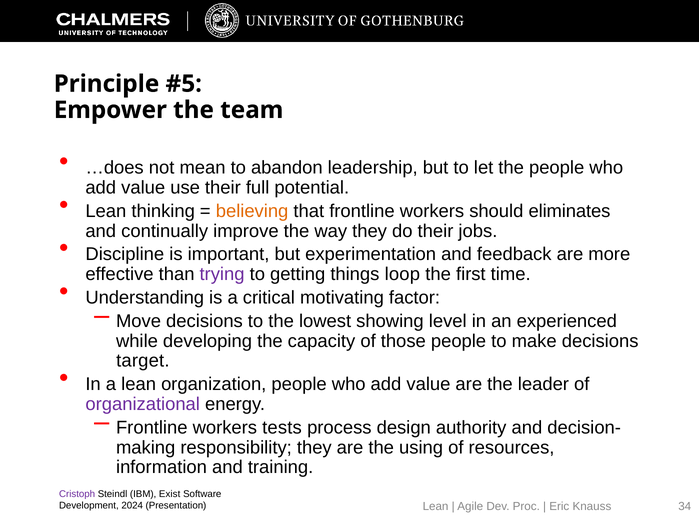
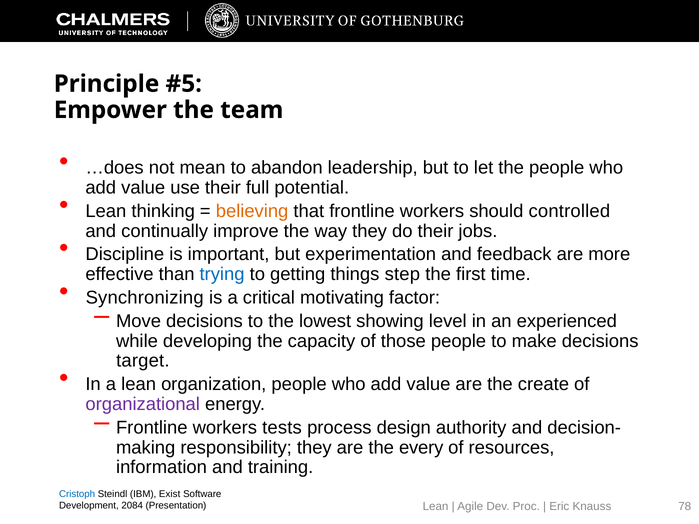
eliminates: eliminates -> controlled
trying colour: purple -> blue
loop: loop -> step
Understanding: Understanding -> Synchronizing
leader: leader -> create
using: using -> every
Cristoph colour: purple -> blue
2024: 2024 -> 2084
34: 34 -> 78
